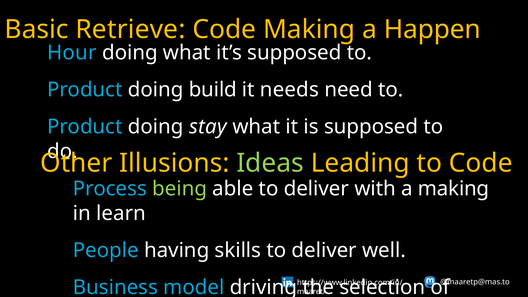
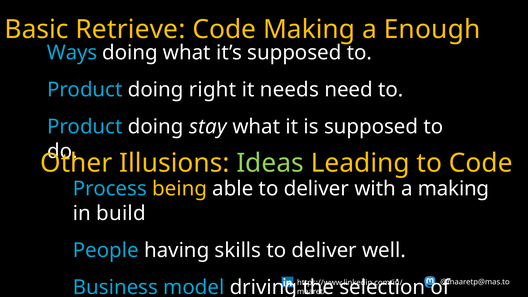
Happen: Happen -> Enough
Hour: Hour -> Ways
doing build: build -> right
being colour: light green -> yellow
learn: learn -> build
